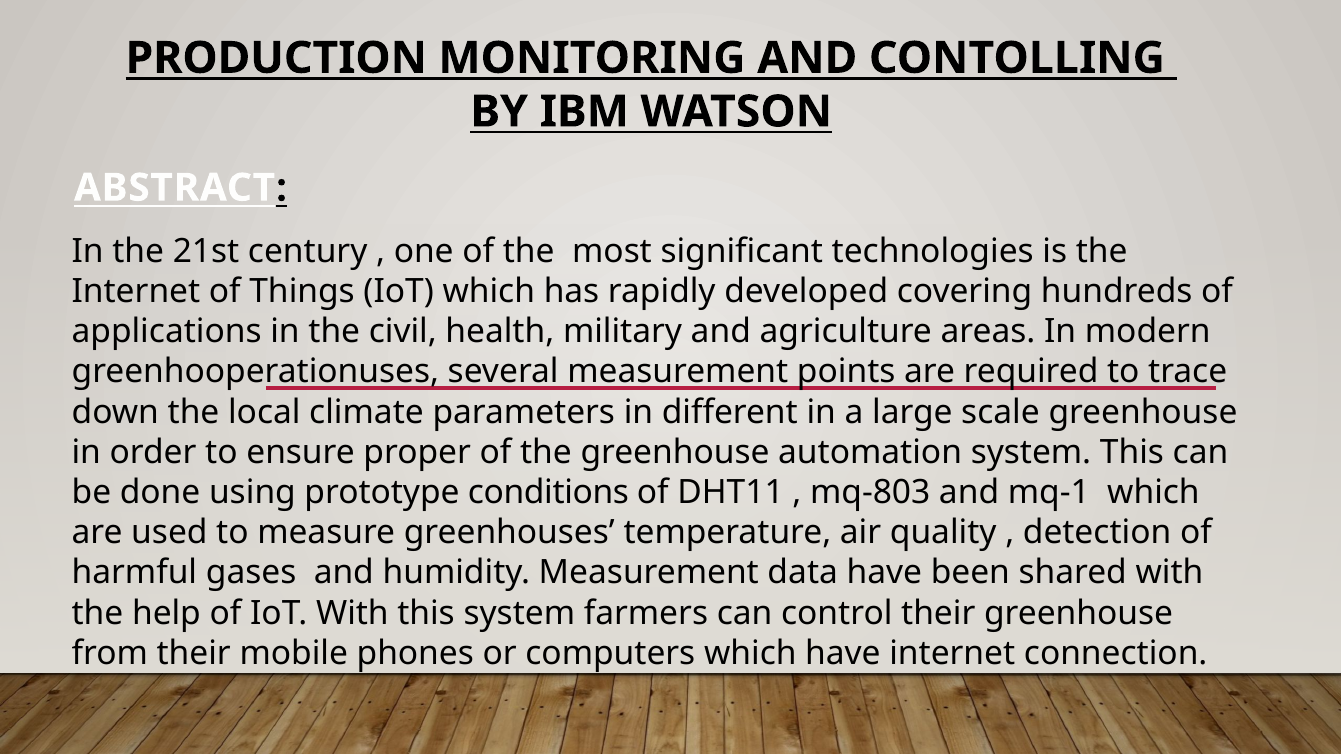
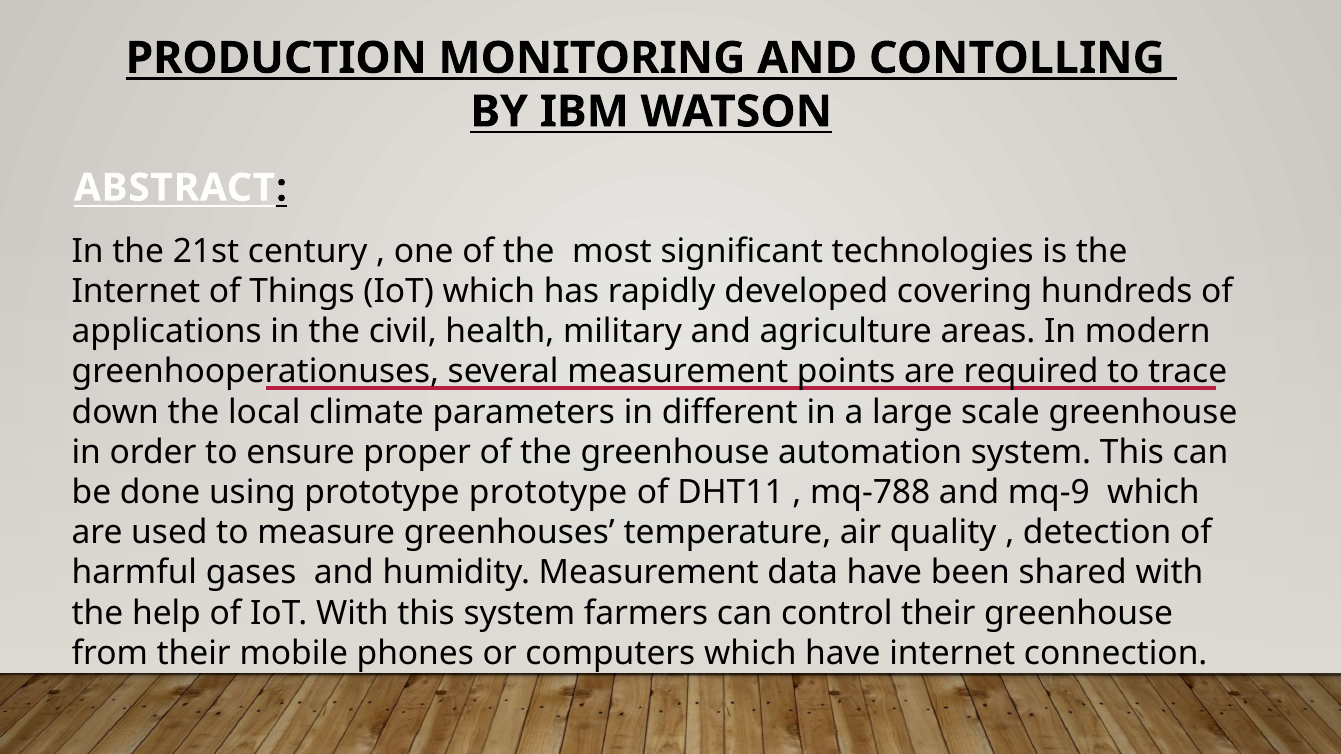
prototype conditions: conditions -> prototype
mq-803: mq-803 -> mq-788
mq-1: mq-1 -> mq-9
